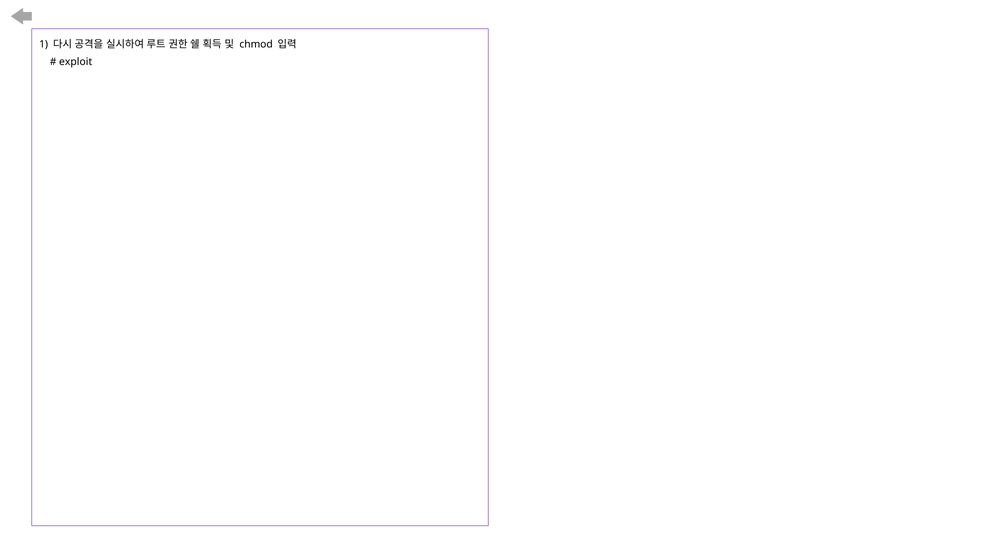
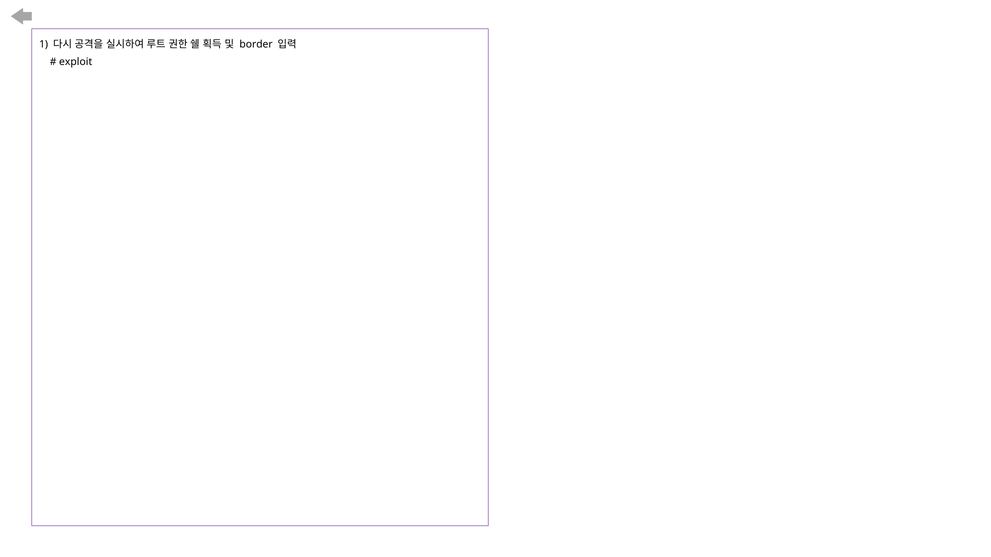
chmod: chmod -> border
